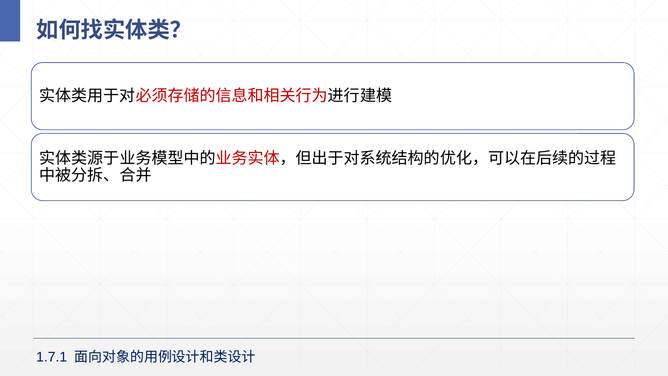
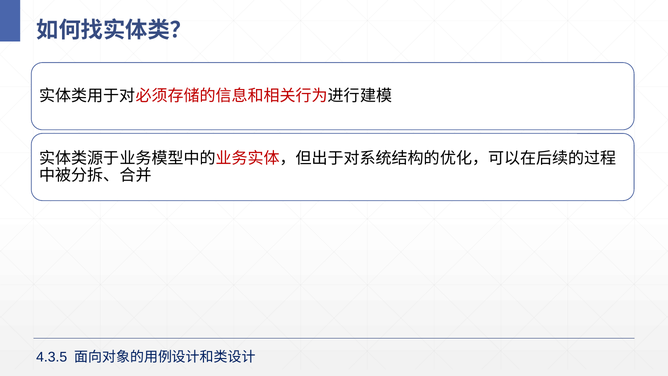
1.7.1: 1.7.1 -> 4.3.5
